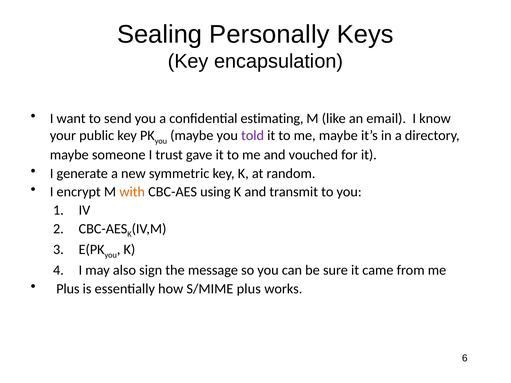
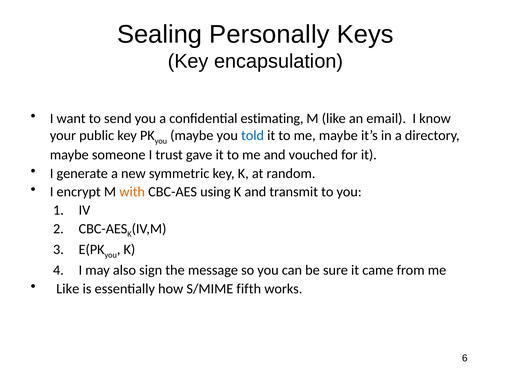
told colour: purple -> blue
Plus at (68, 289): Plus -> Like
S/MIME plus: plus -> fifth
